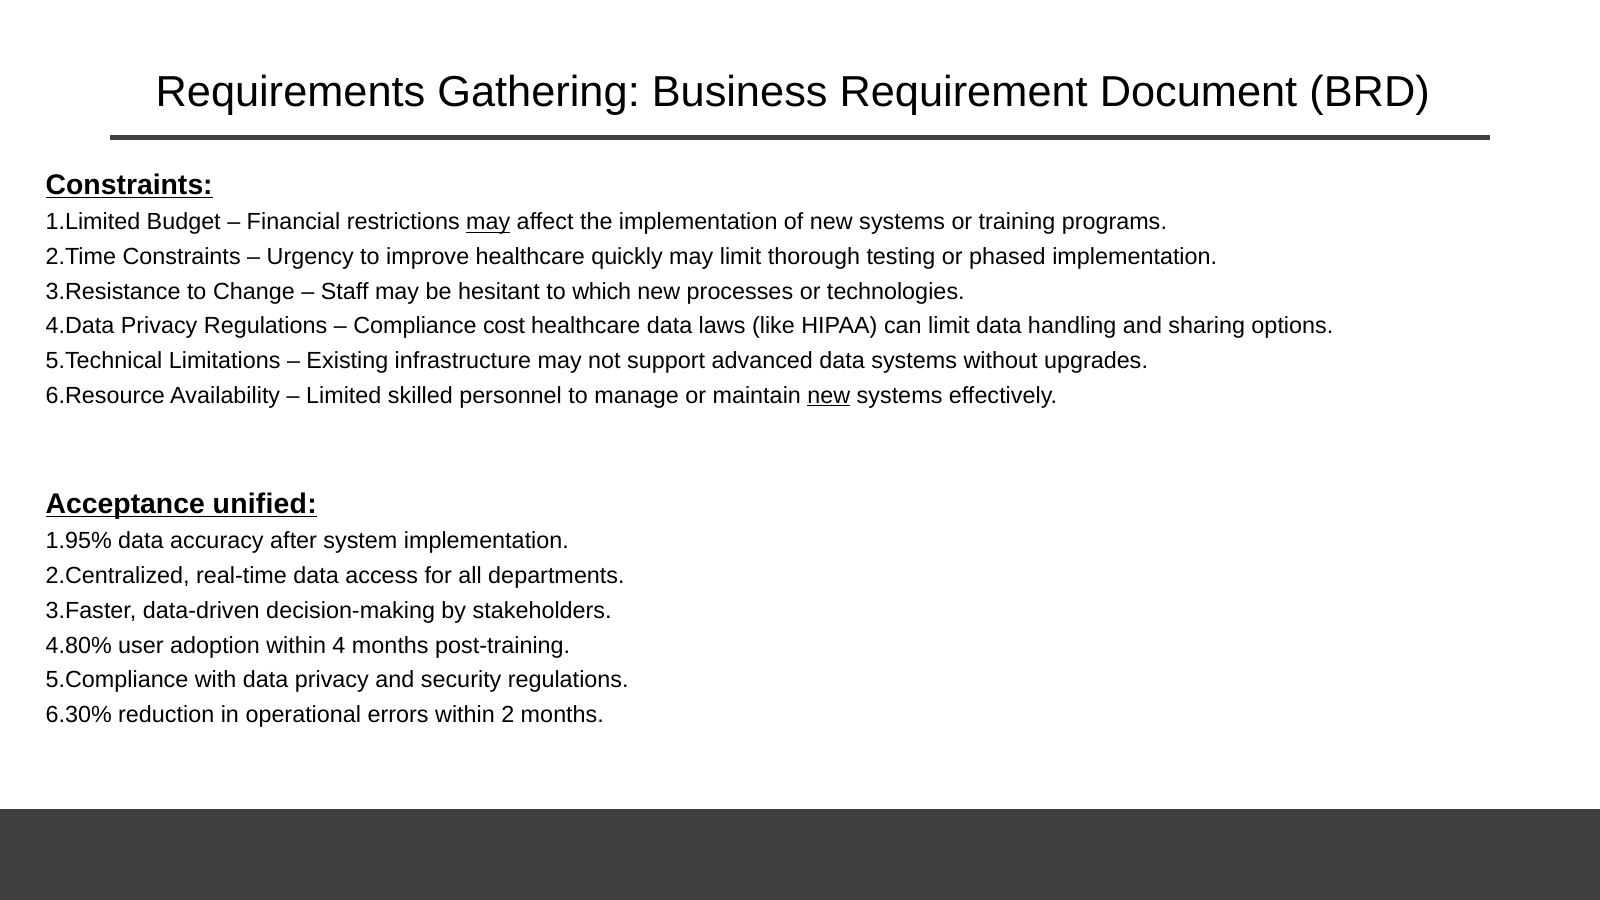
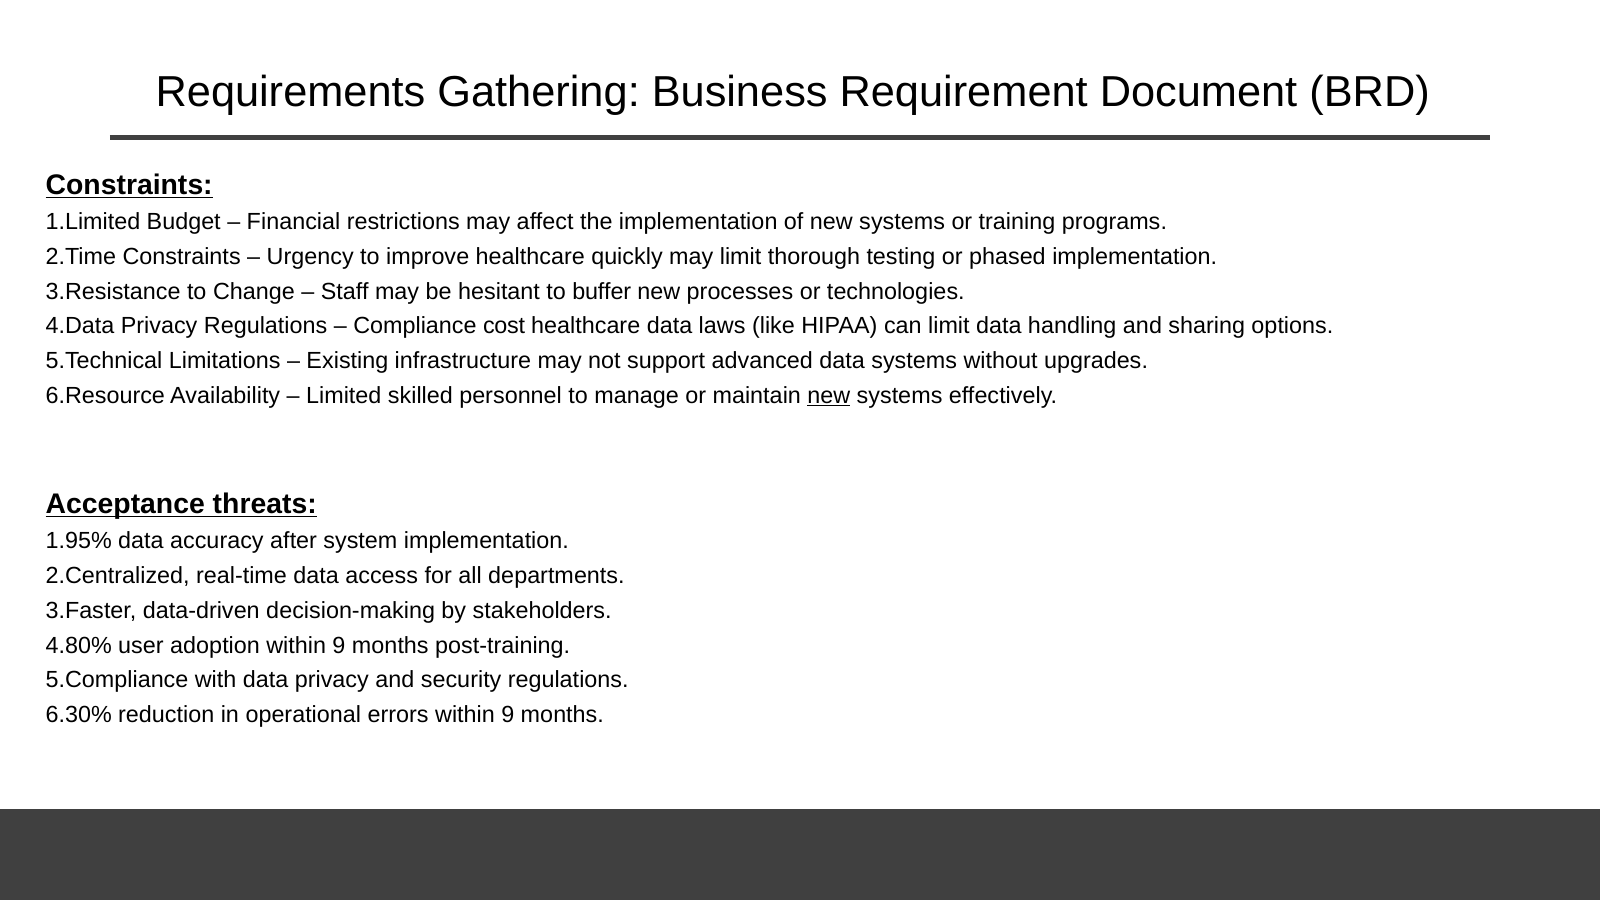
may at (488, 222) underline: present -> none
which: which -> buffer
unified: unified -> threats
adoption within 4: 4 -> 9
errors within 2: 2 -> 9
